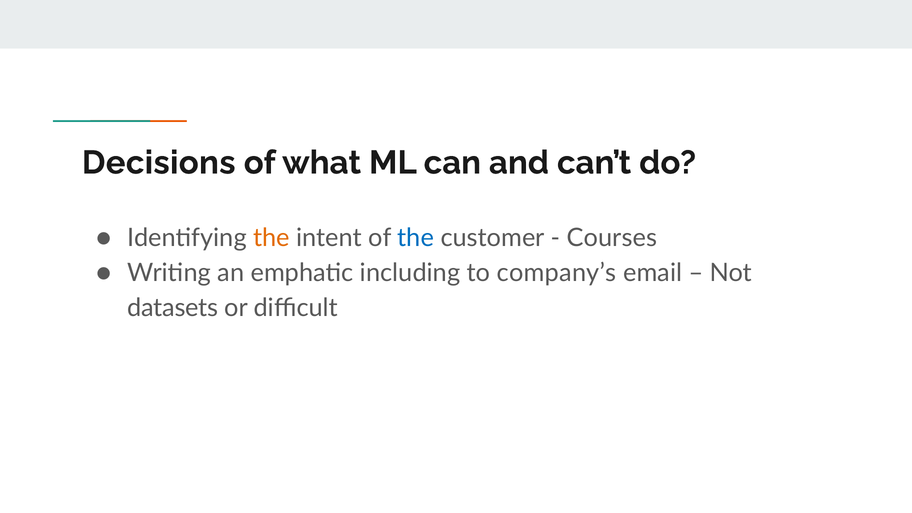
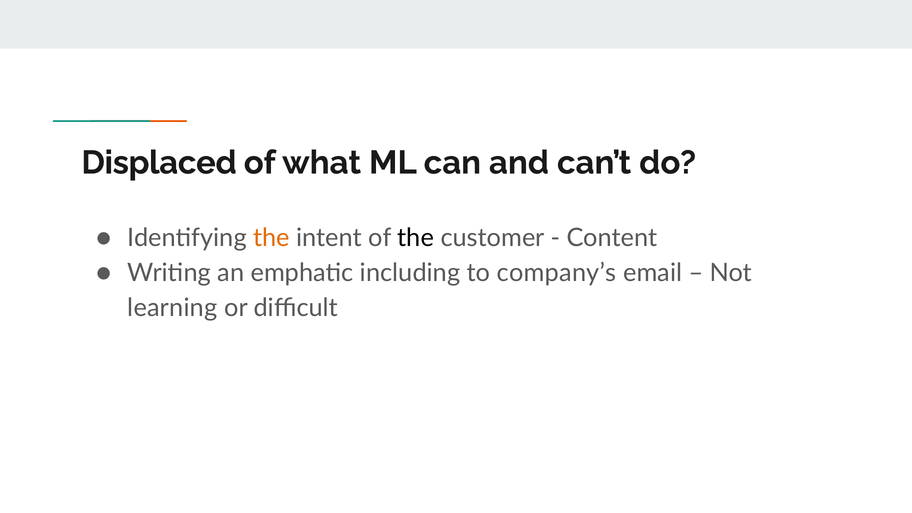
Decisions: Decisions -> Displaced
the at (416, 238) colour: blue -> black
Courses: Courses -> Content
datasets: datasets -> learning
